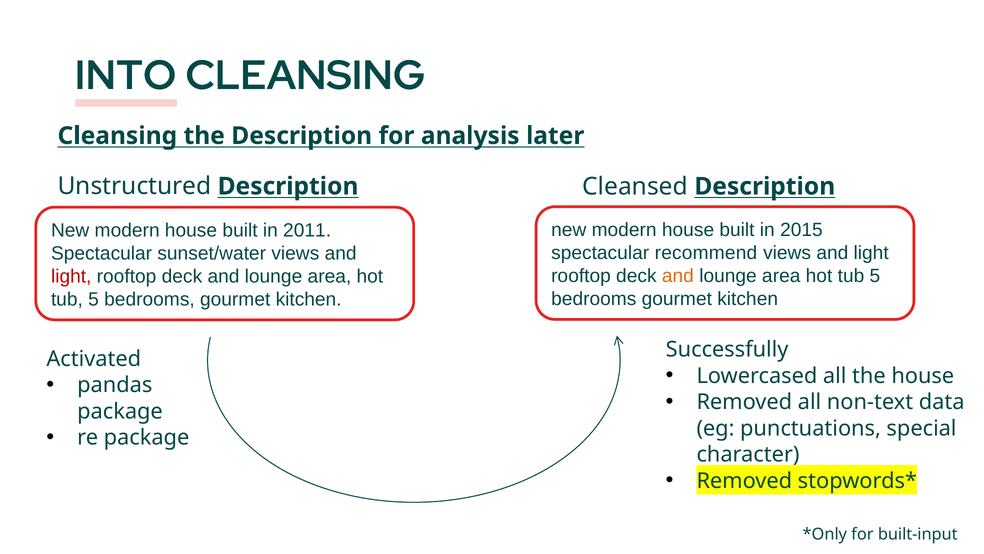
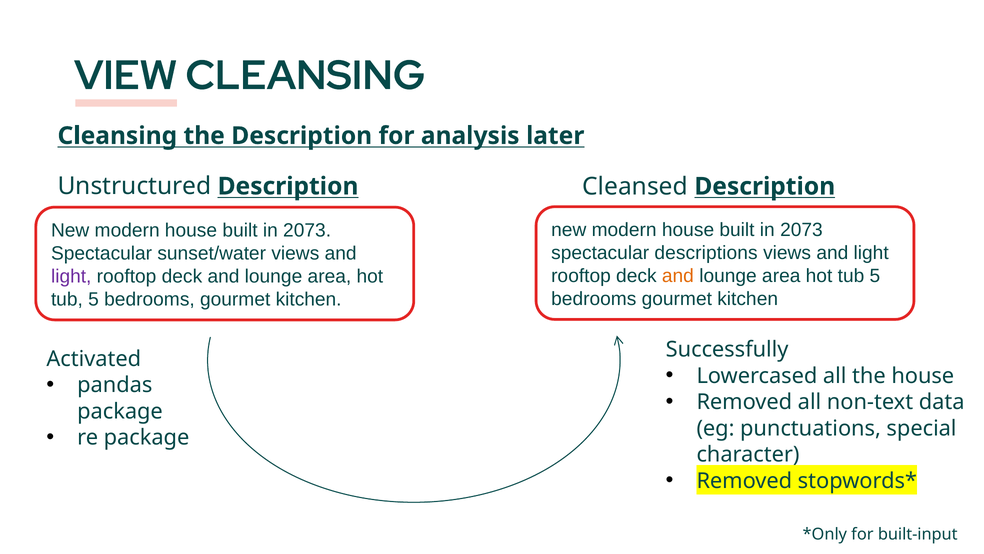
INTO: INTO -> VIEW
2015 at (801, 230): 2015 -> 2073
2011 at (307, 230): 2011 -> 2073
recommend: recommend -> descriptions
light at (71, 276) colour: red -> purple
